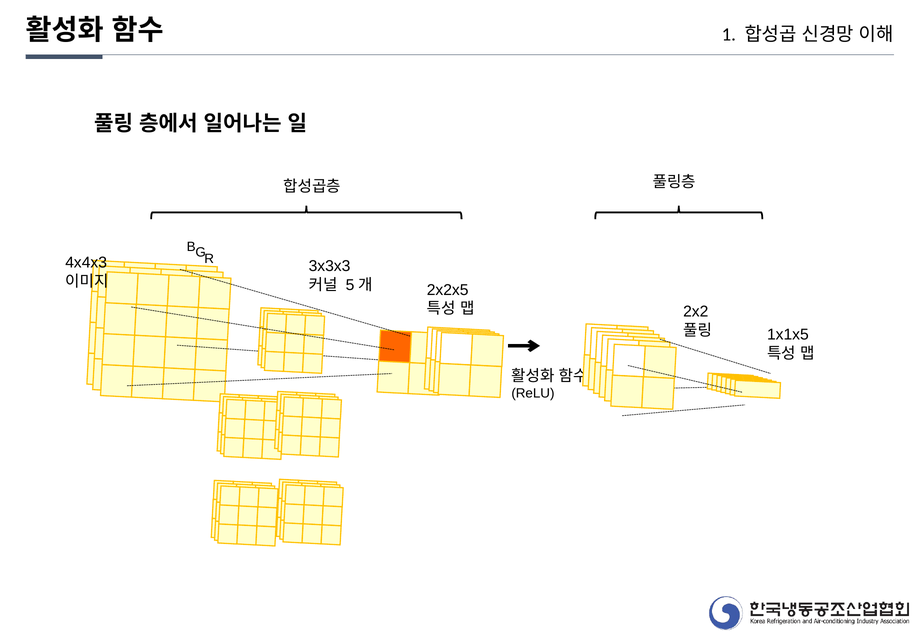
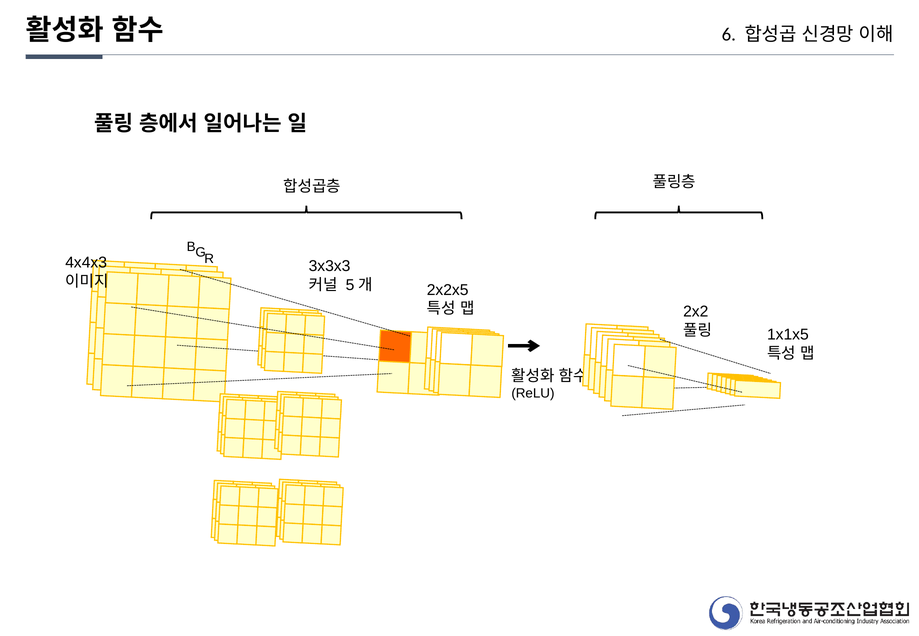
1: 1 -> 6
